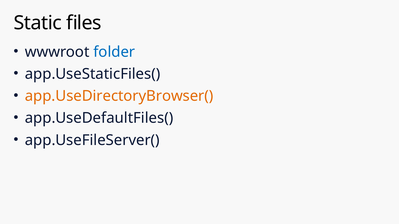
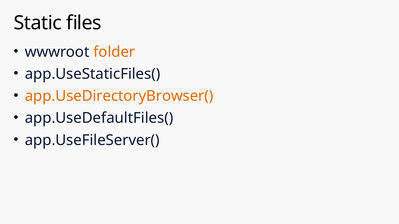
folder colour: blue -> orange
